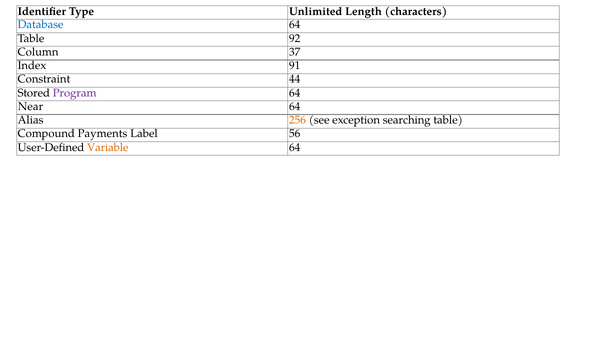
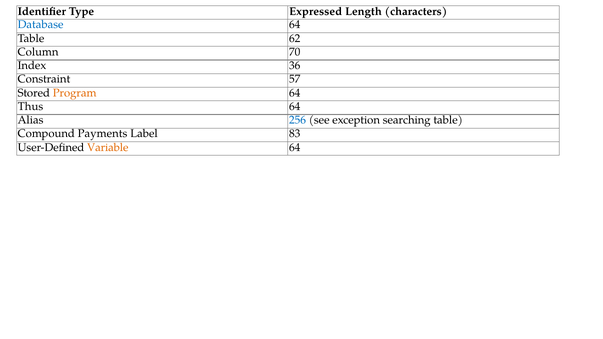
Unlimited: Unlimited -> Expressed
92: 92 -> 62
37: 37 -> 70
91: 91 -> 36
44: 44 -> 57
Program colour: purple -> orange
Near: Near -> Thus
256 colour: orange -> blue
56: 56 -> 83
